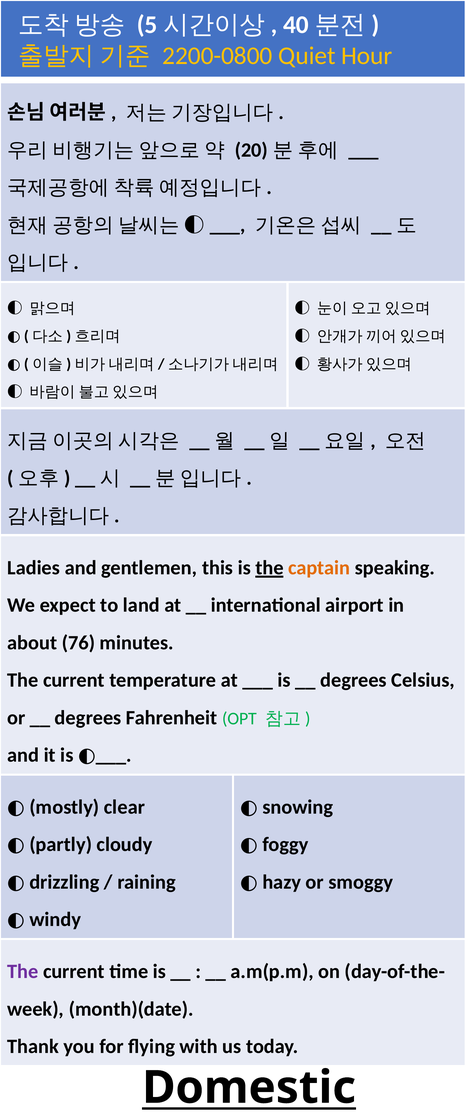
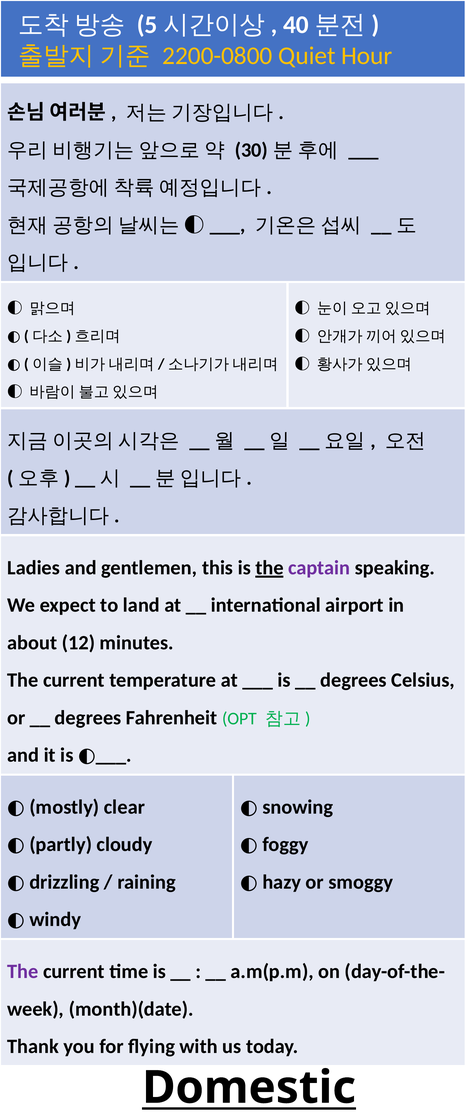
20: 20 -> 30
captain colour: orange -> purple
76: 76 -> 12
